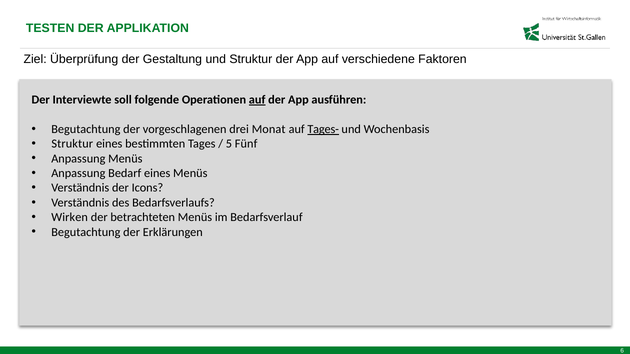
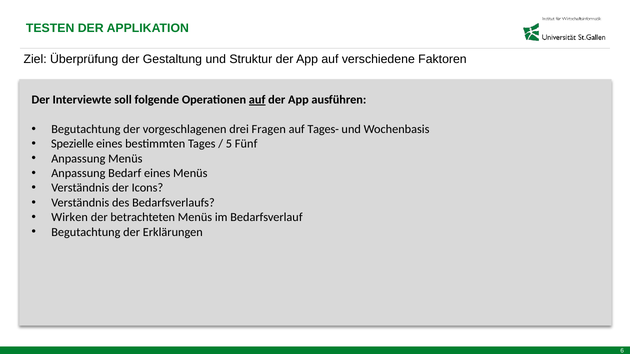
Monat: Monat -> Fragen
Tages- underline: present -> none
Struktur at (72, 144): Struktur -> Spezielle
